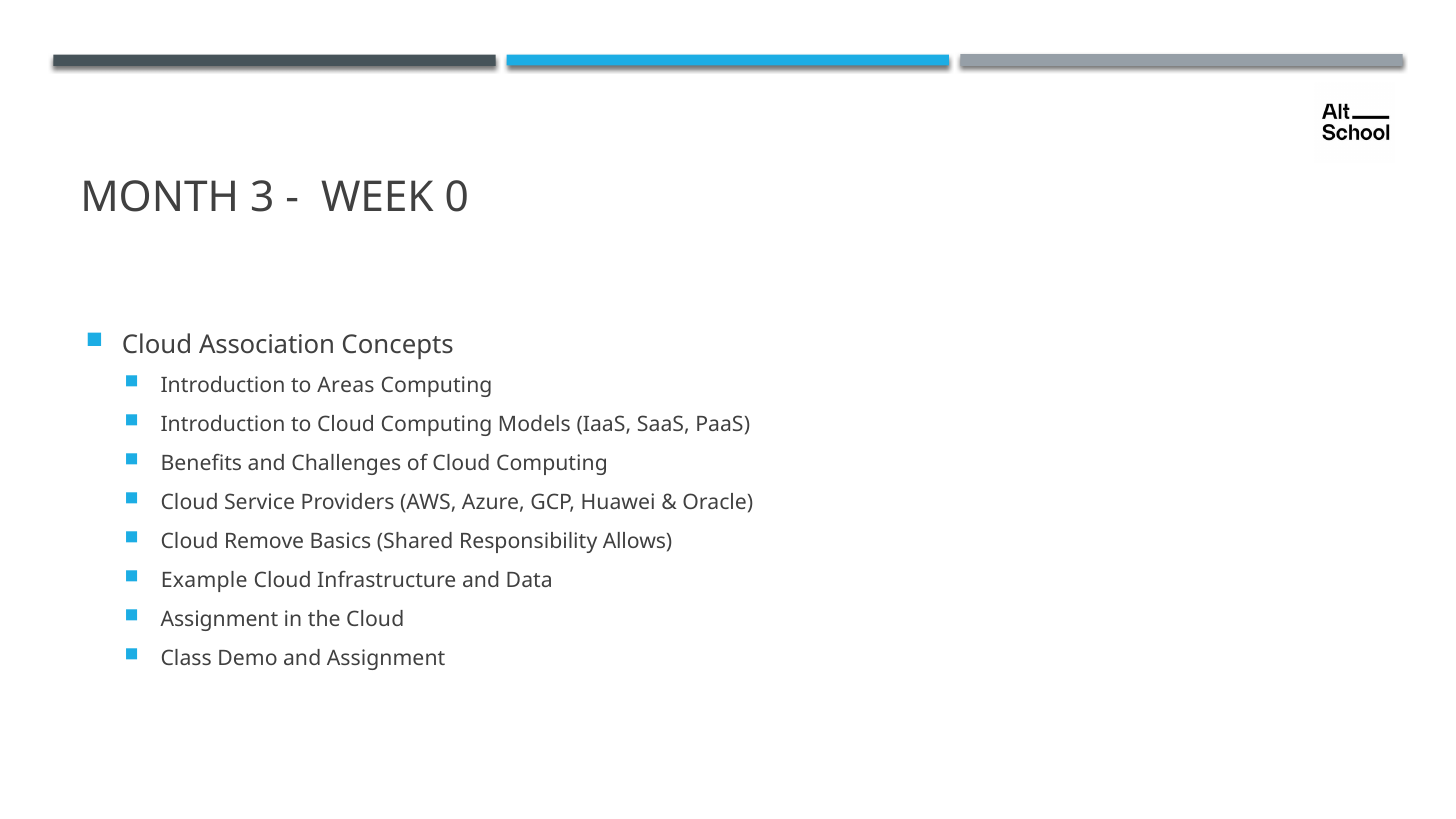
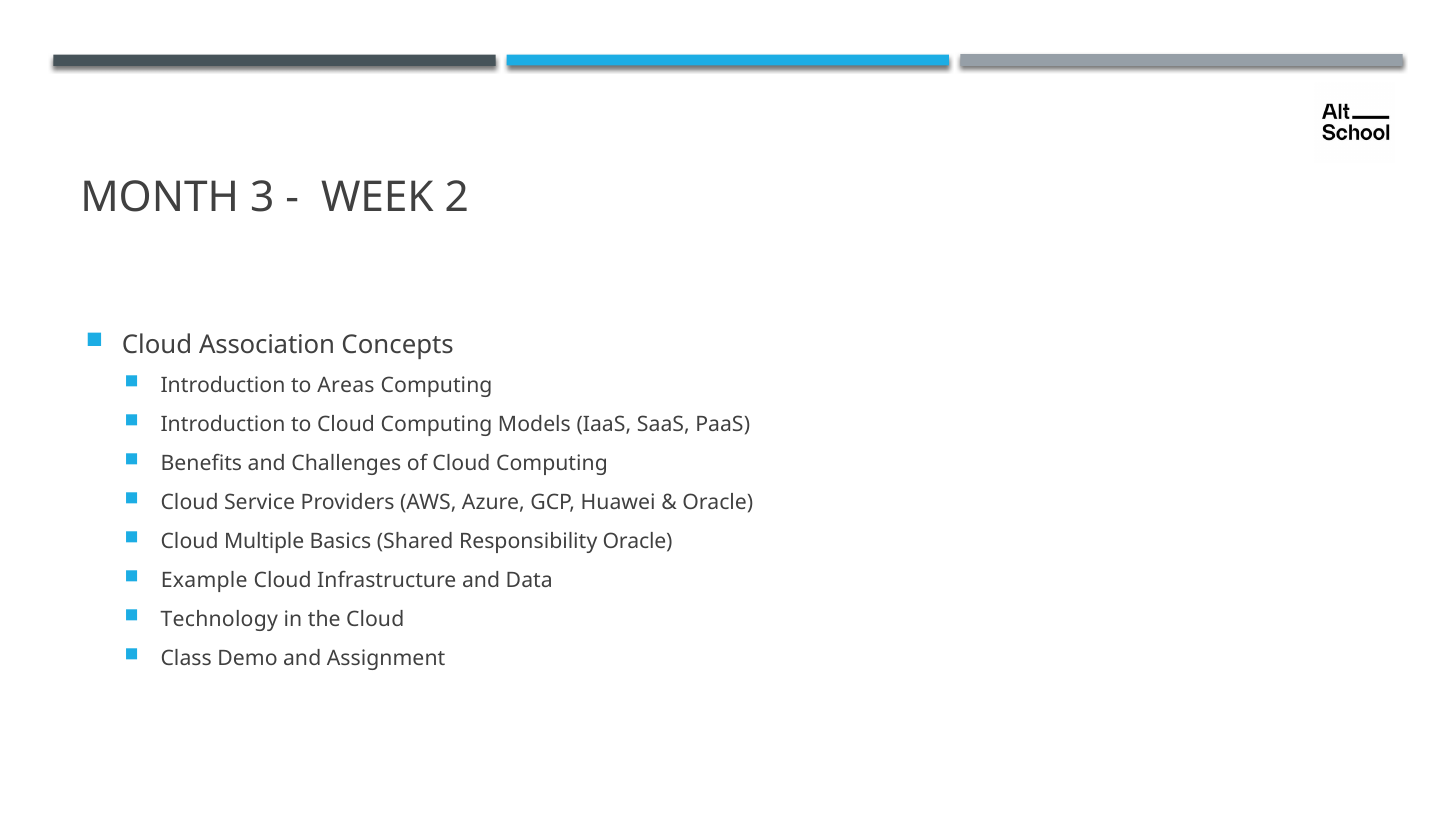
0: 0 -> 2
Remove: Remove -> Multiple
Responsibility Allows: Allows -> Oracle
Assignment at (219, 619): Assignment -> Technology
